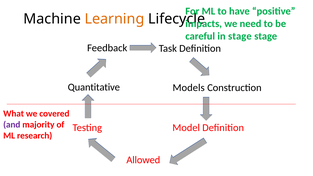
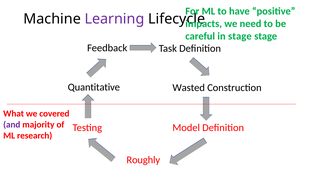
Learning colour: orange -> purple
Models: Models -> Wasted
Allowed: Allowed -> Roughly
